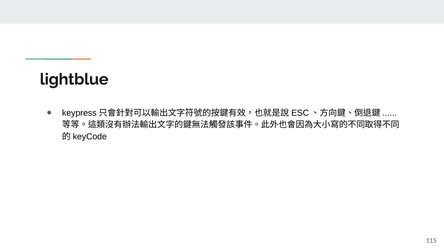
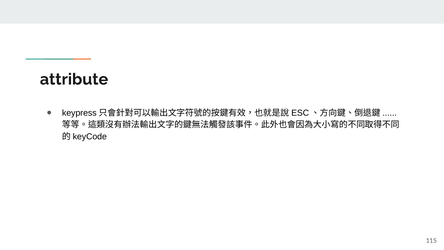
lightblue: lightblue -> attribute
